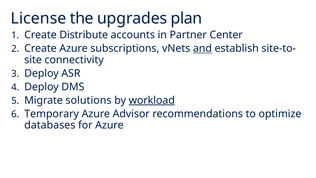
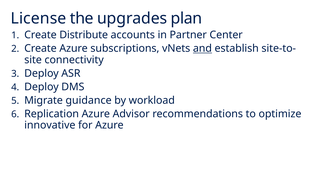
solutions: solutions -> guidance
workload underline: present -> none
Temporary: Temporary -> Replication
databases: databases -> innovative
